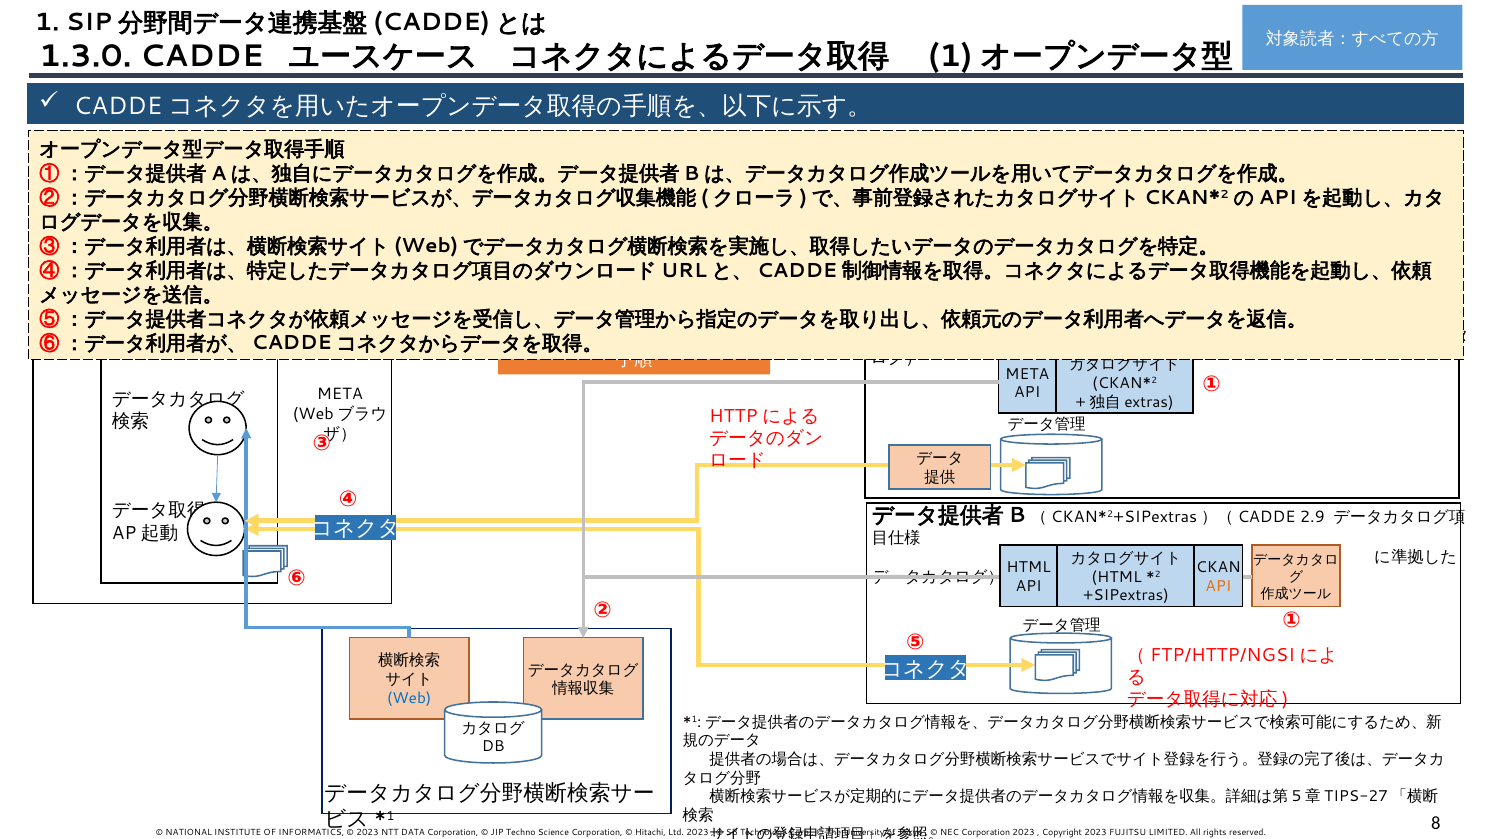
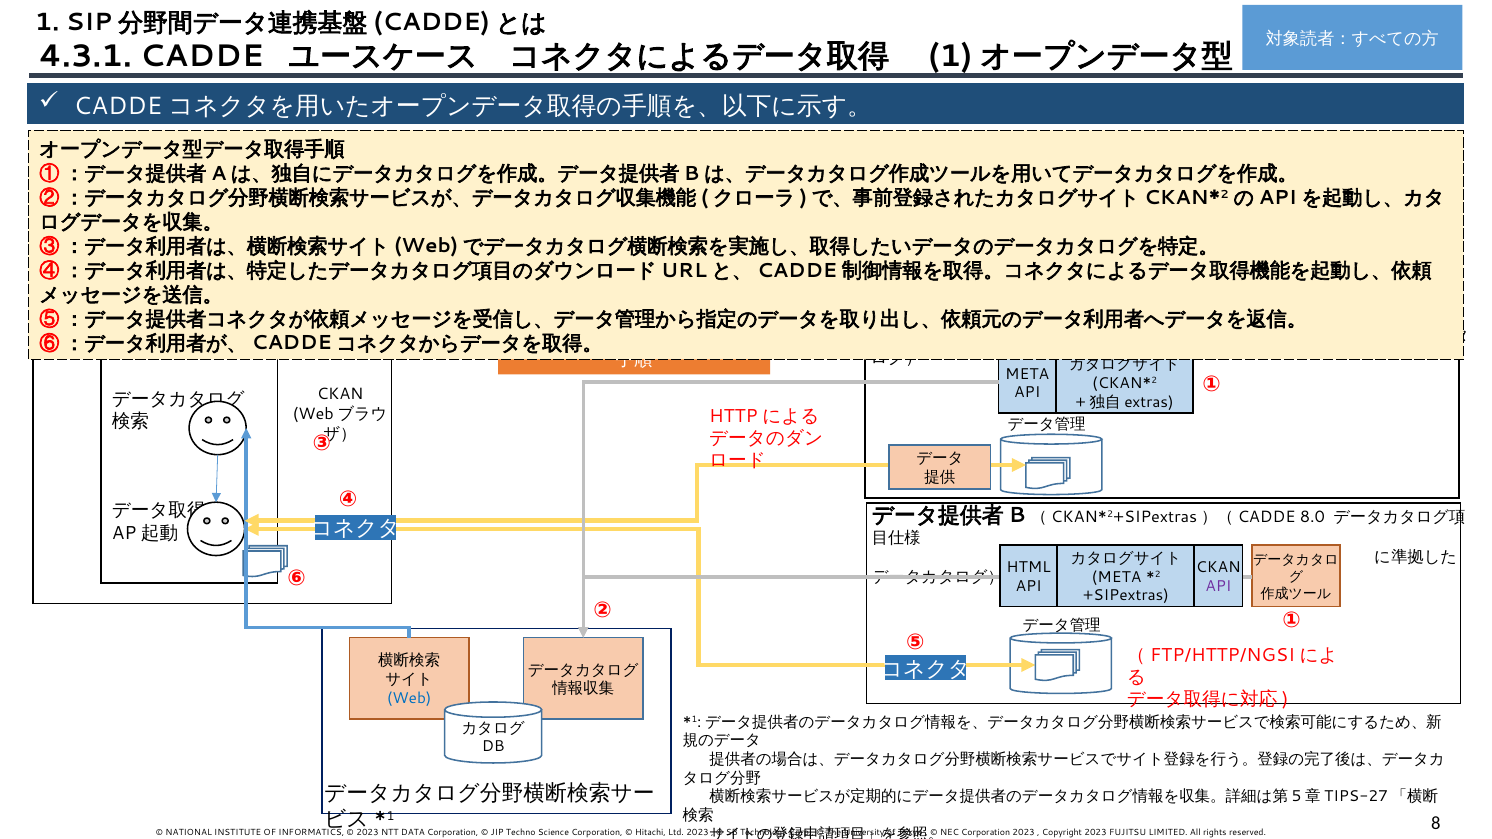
1.3.0: 1.3.0 -> 4.3.1
META at (340, 395): META -> CKAN
2.9: 2.9 -> 8.0
HTML at (1117, 577): HTML -> META
API at (1218, 586) colour: orange -> purple
